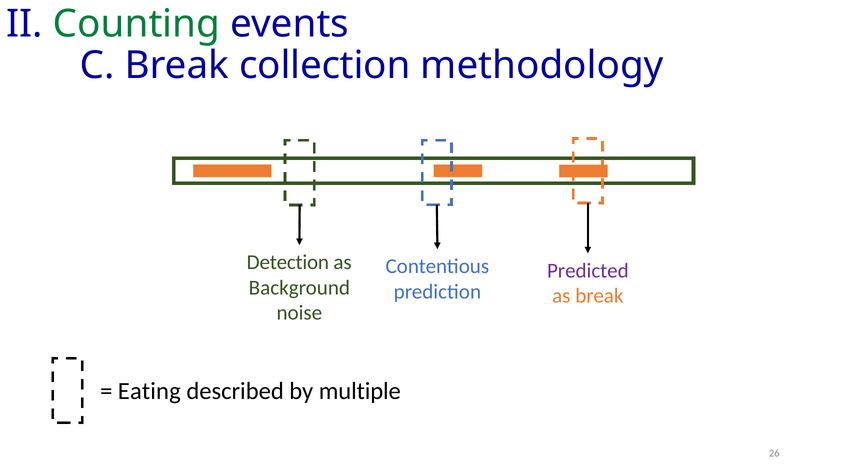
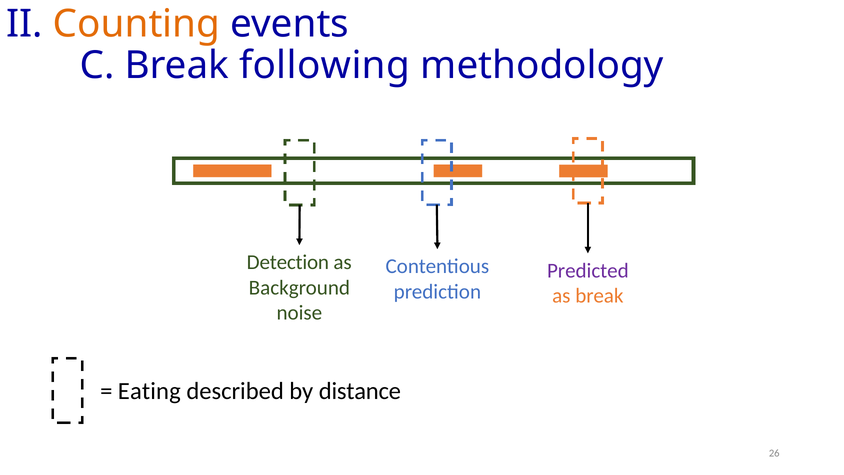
Counting colour: green -> orange
collection: collection -> following
multiple: multiple -> distance
